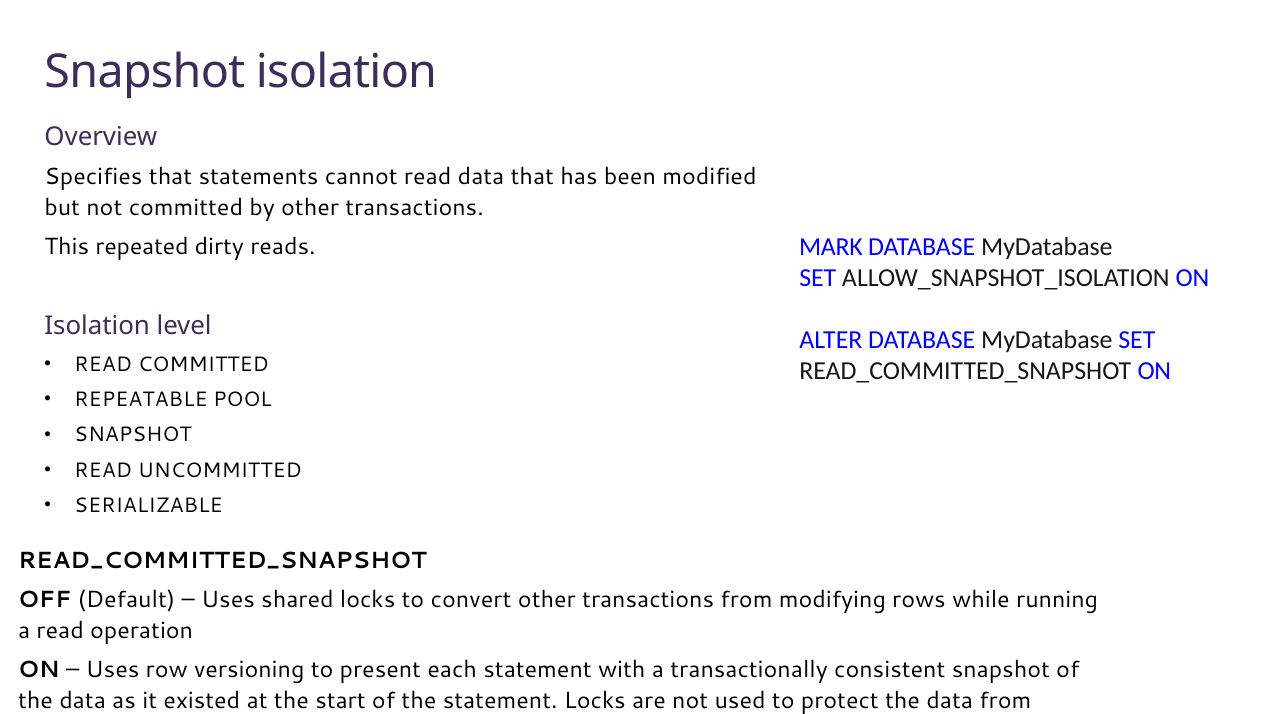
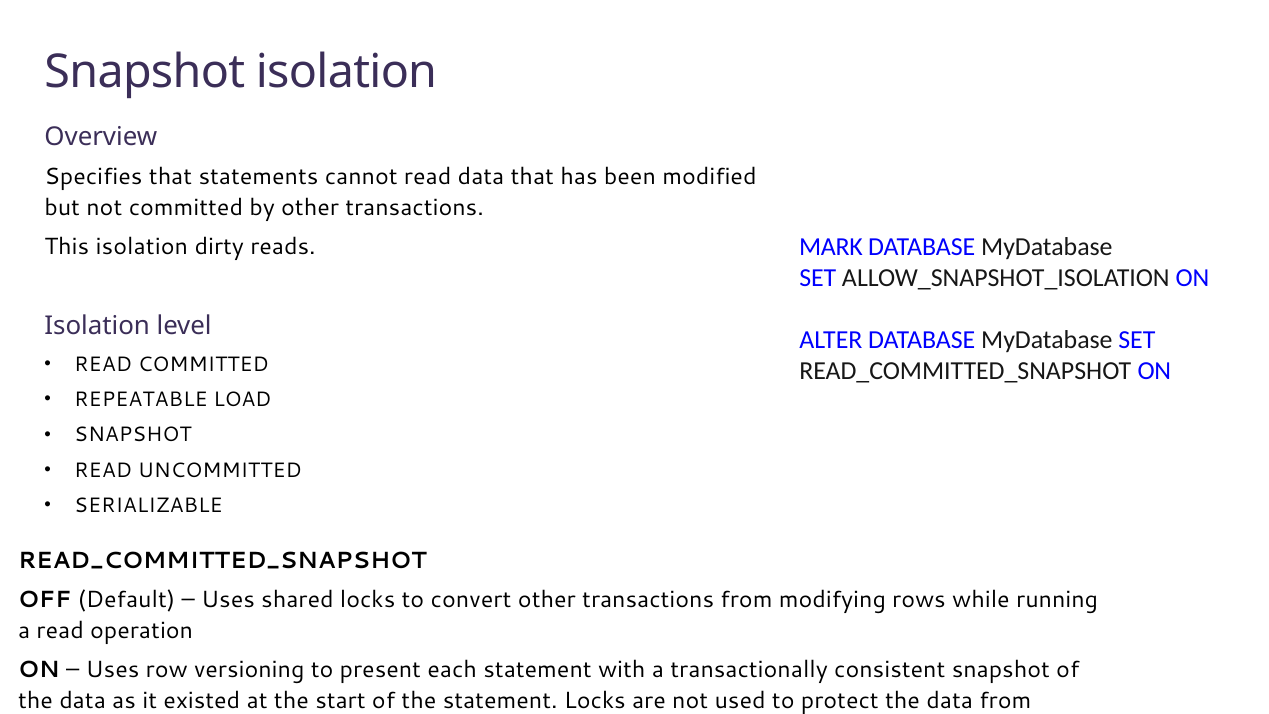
This repeated: repeated -> isolation
POOL: POOL -> LOAD
